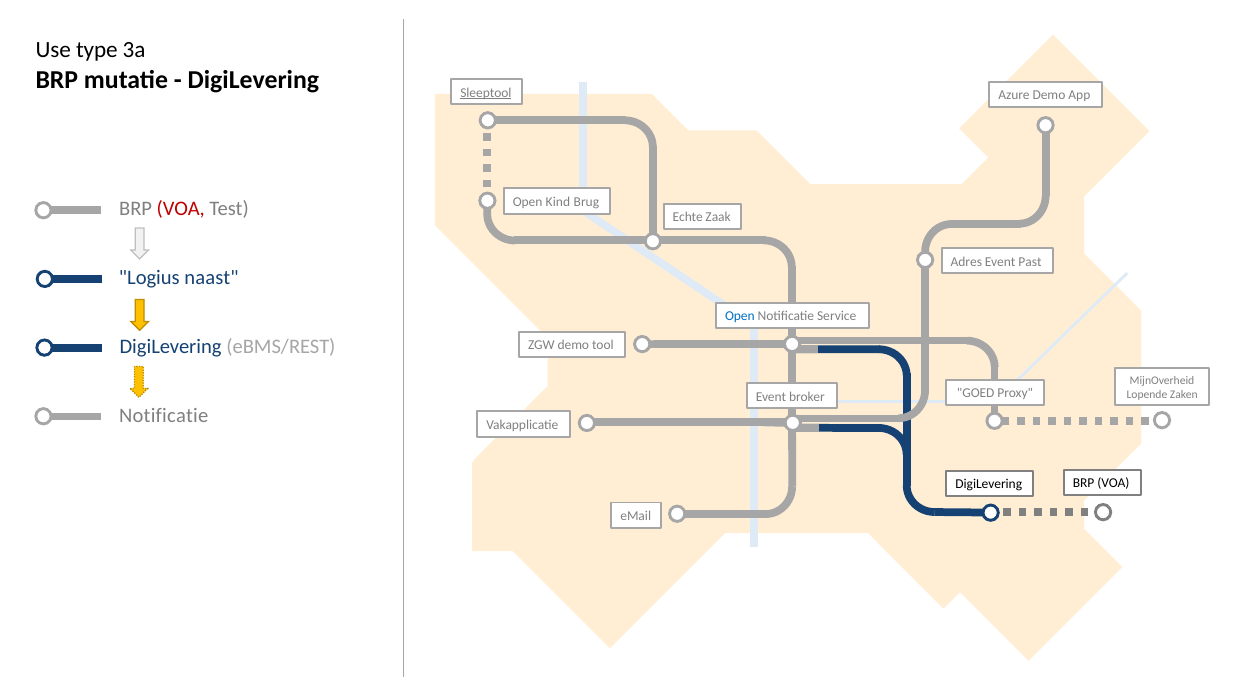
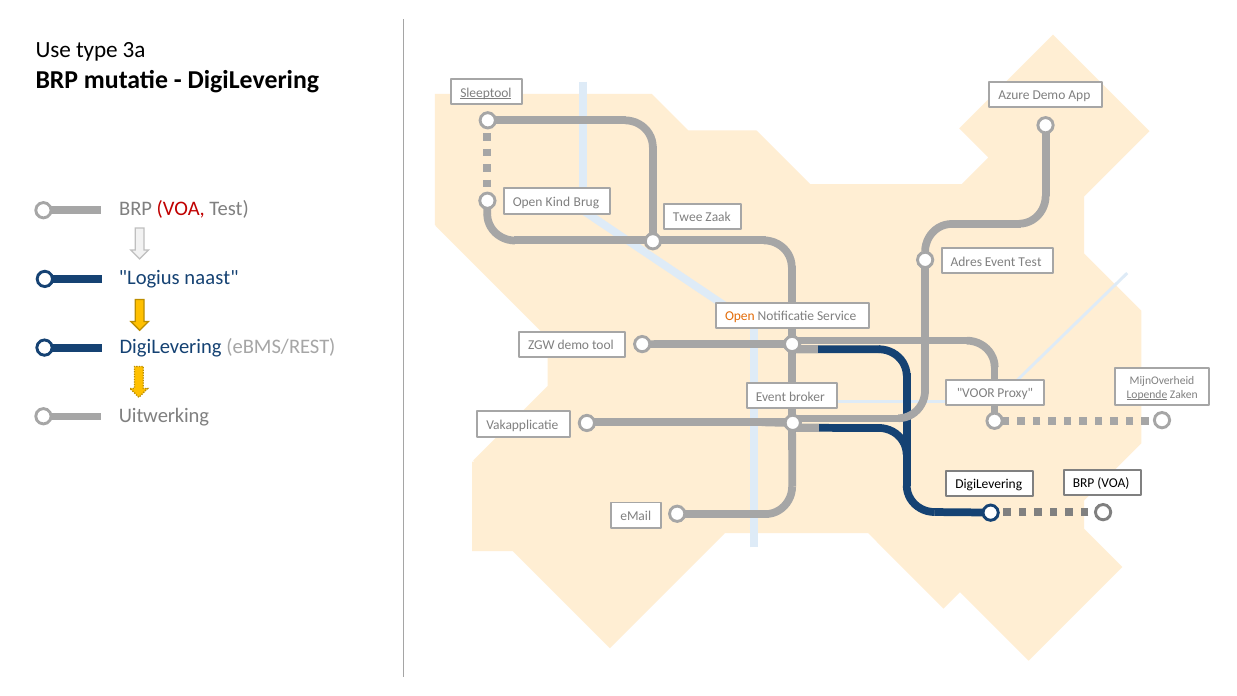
Echte: Echte -> Twee
Event Past: Past -> Test
Open at (740, 316) colour: blue -> orange
GOED: GOED -> VOOR
Lopende underline: none -> present
Notificatie at (164, 415): Notificatie -> Uitwerking
